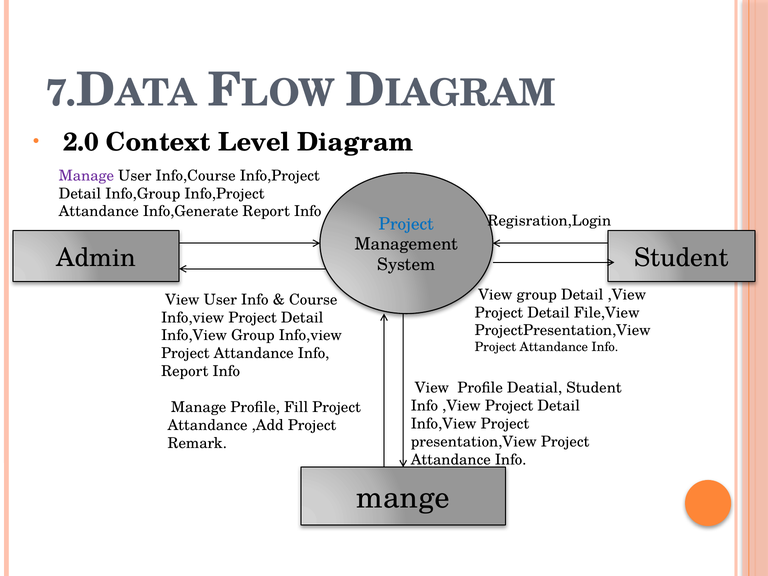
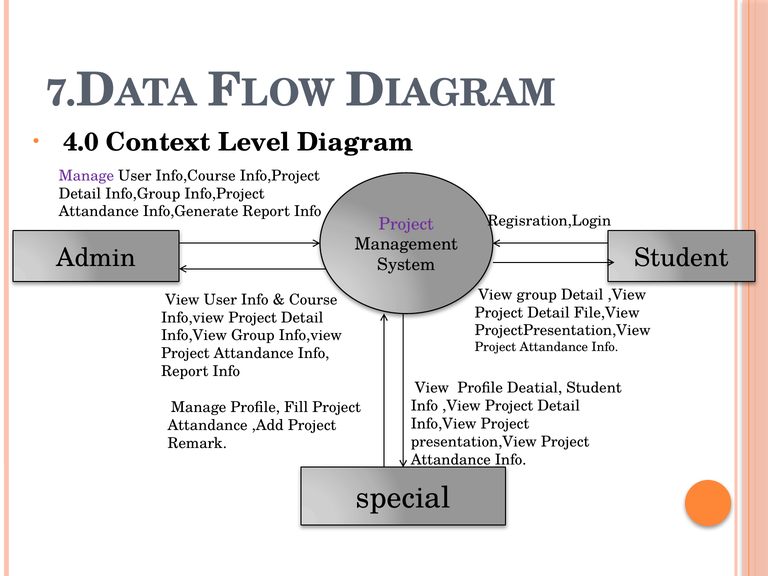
2.0: 2.0 -> 4.0
Project at (406, 224) colour: blue -> purple
mange: mange -> special
